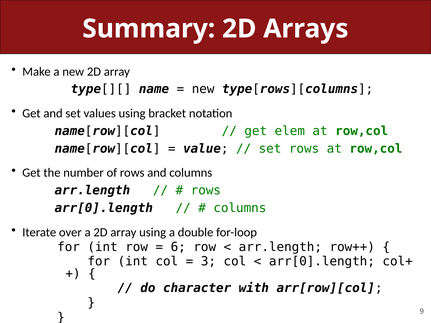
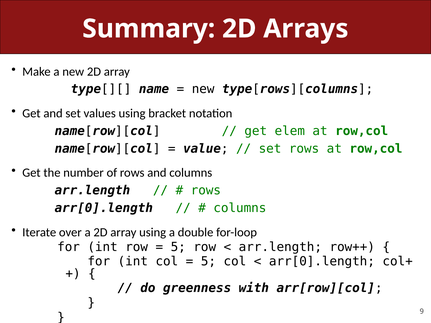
6 at (178, 247): 6 -> 5
3 at (208, 262): 3 -> 5
character: character -> greenness
